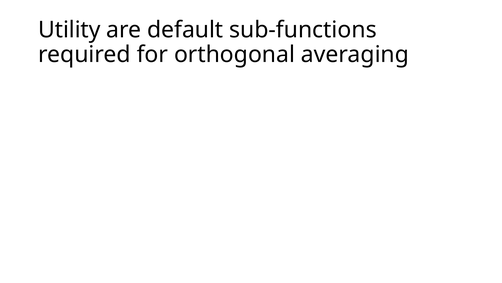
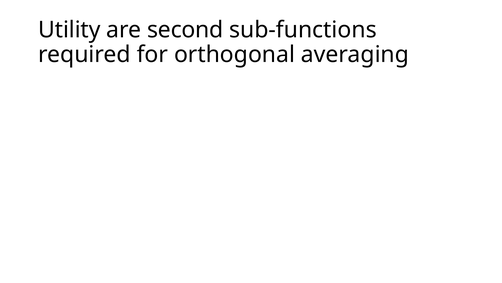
default: default -> second
